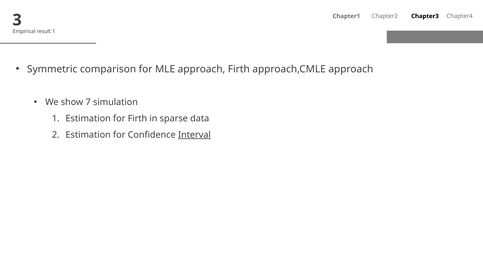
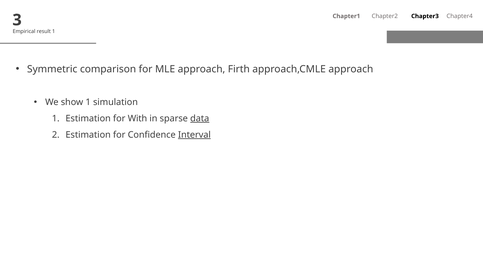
show 7: 7 -> 1
for Firth: Firth -> With
data underline: none -> present
